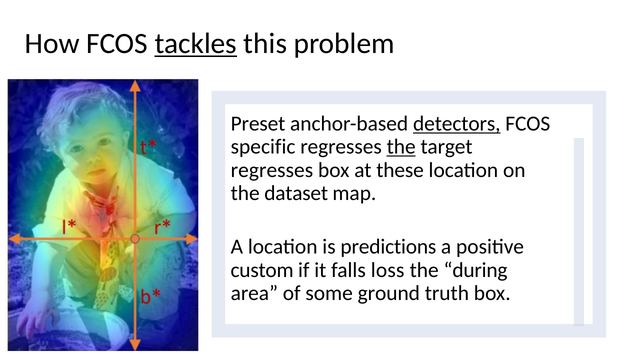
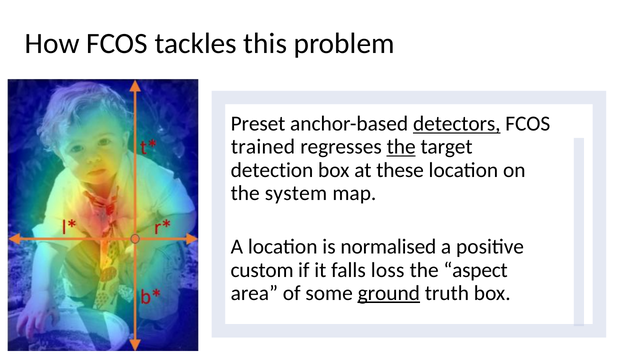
tackles underline: present -> none
specific: specific -> trained
regresses at (272, 170): regresses -> detection
dataset: dataset -> system
predictions: predictions -> normalised
during: during -> aspect
ground underline: none -> present
